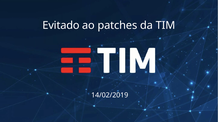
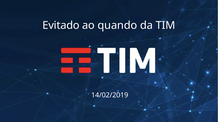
patches: patches -> quando
